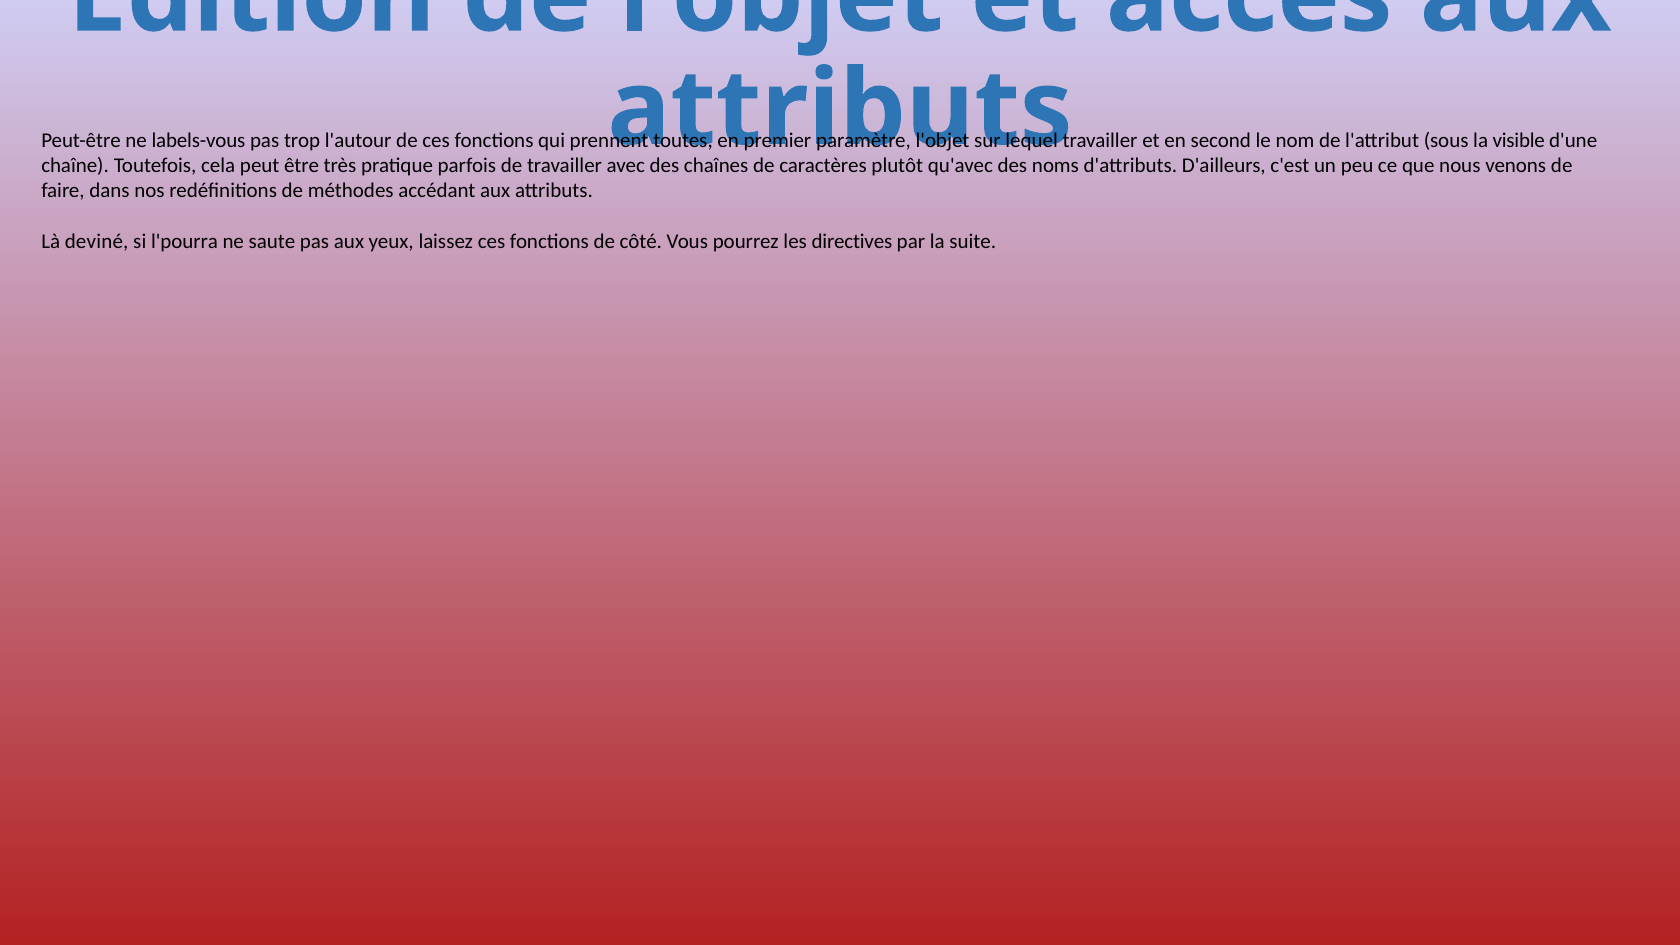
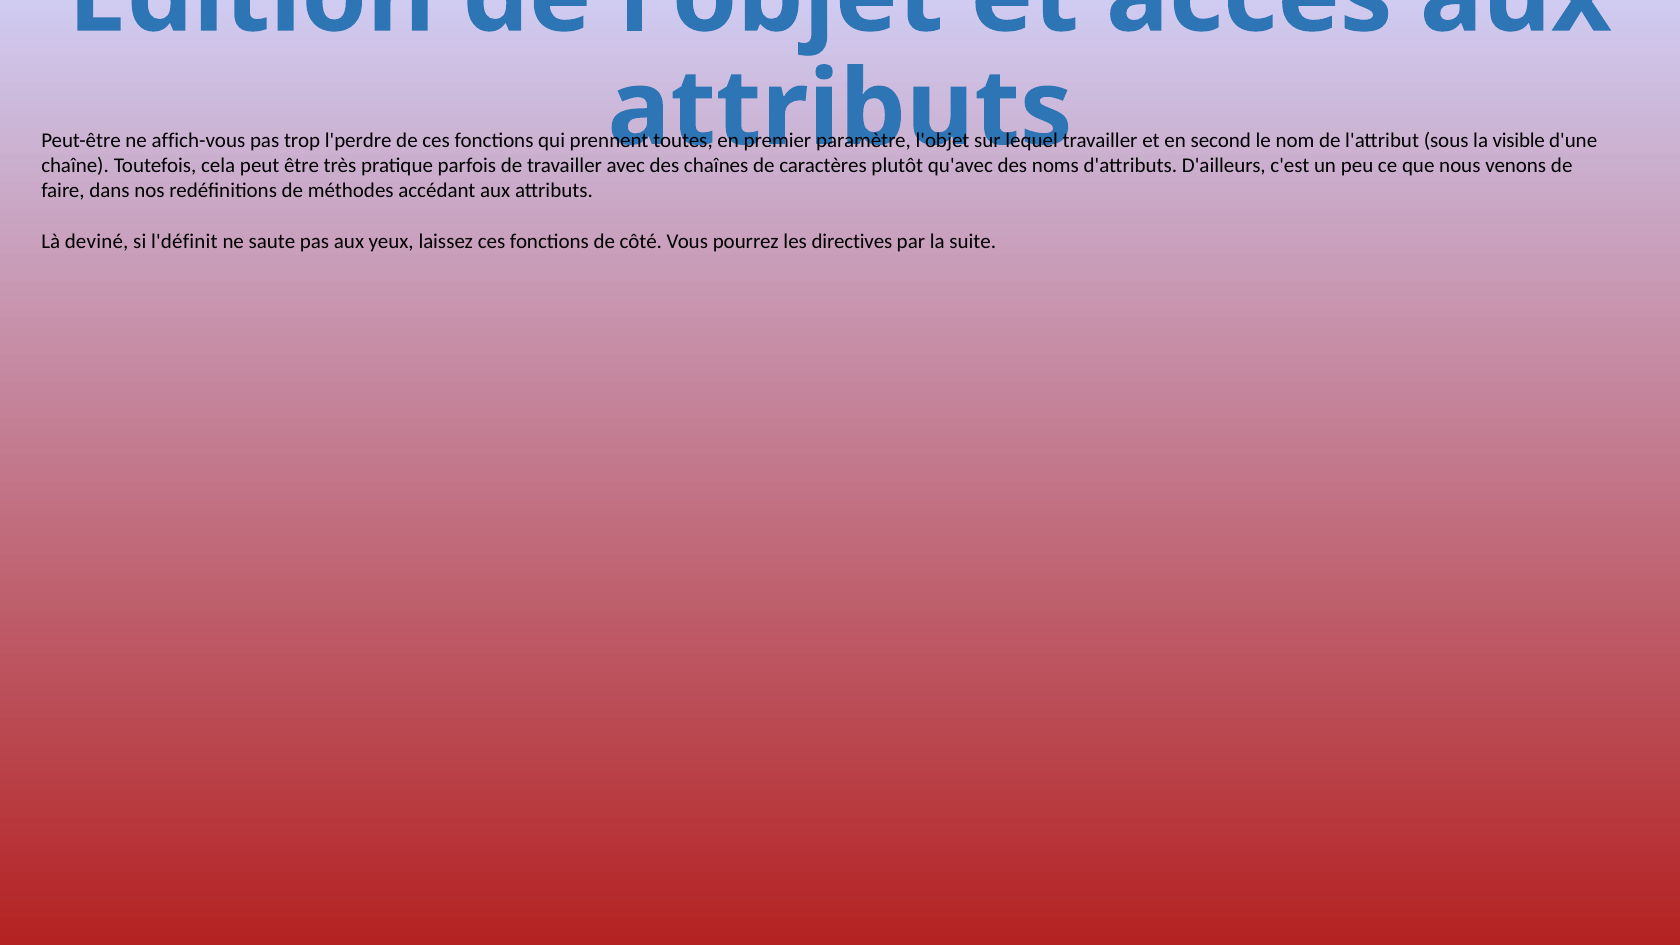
labels-vous: labels-vous -> affich-vous
l'autour: l'autour -> l'perdre
l'pourra: l'pourra -> l'définit
